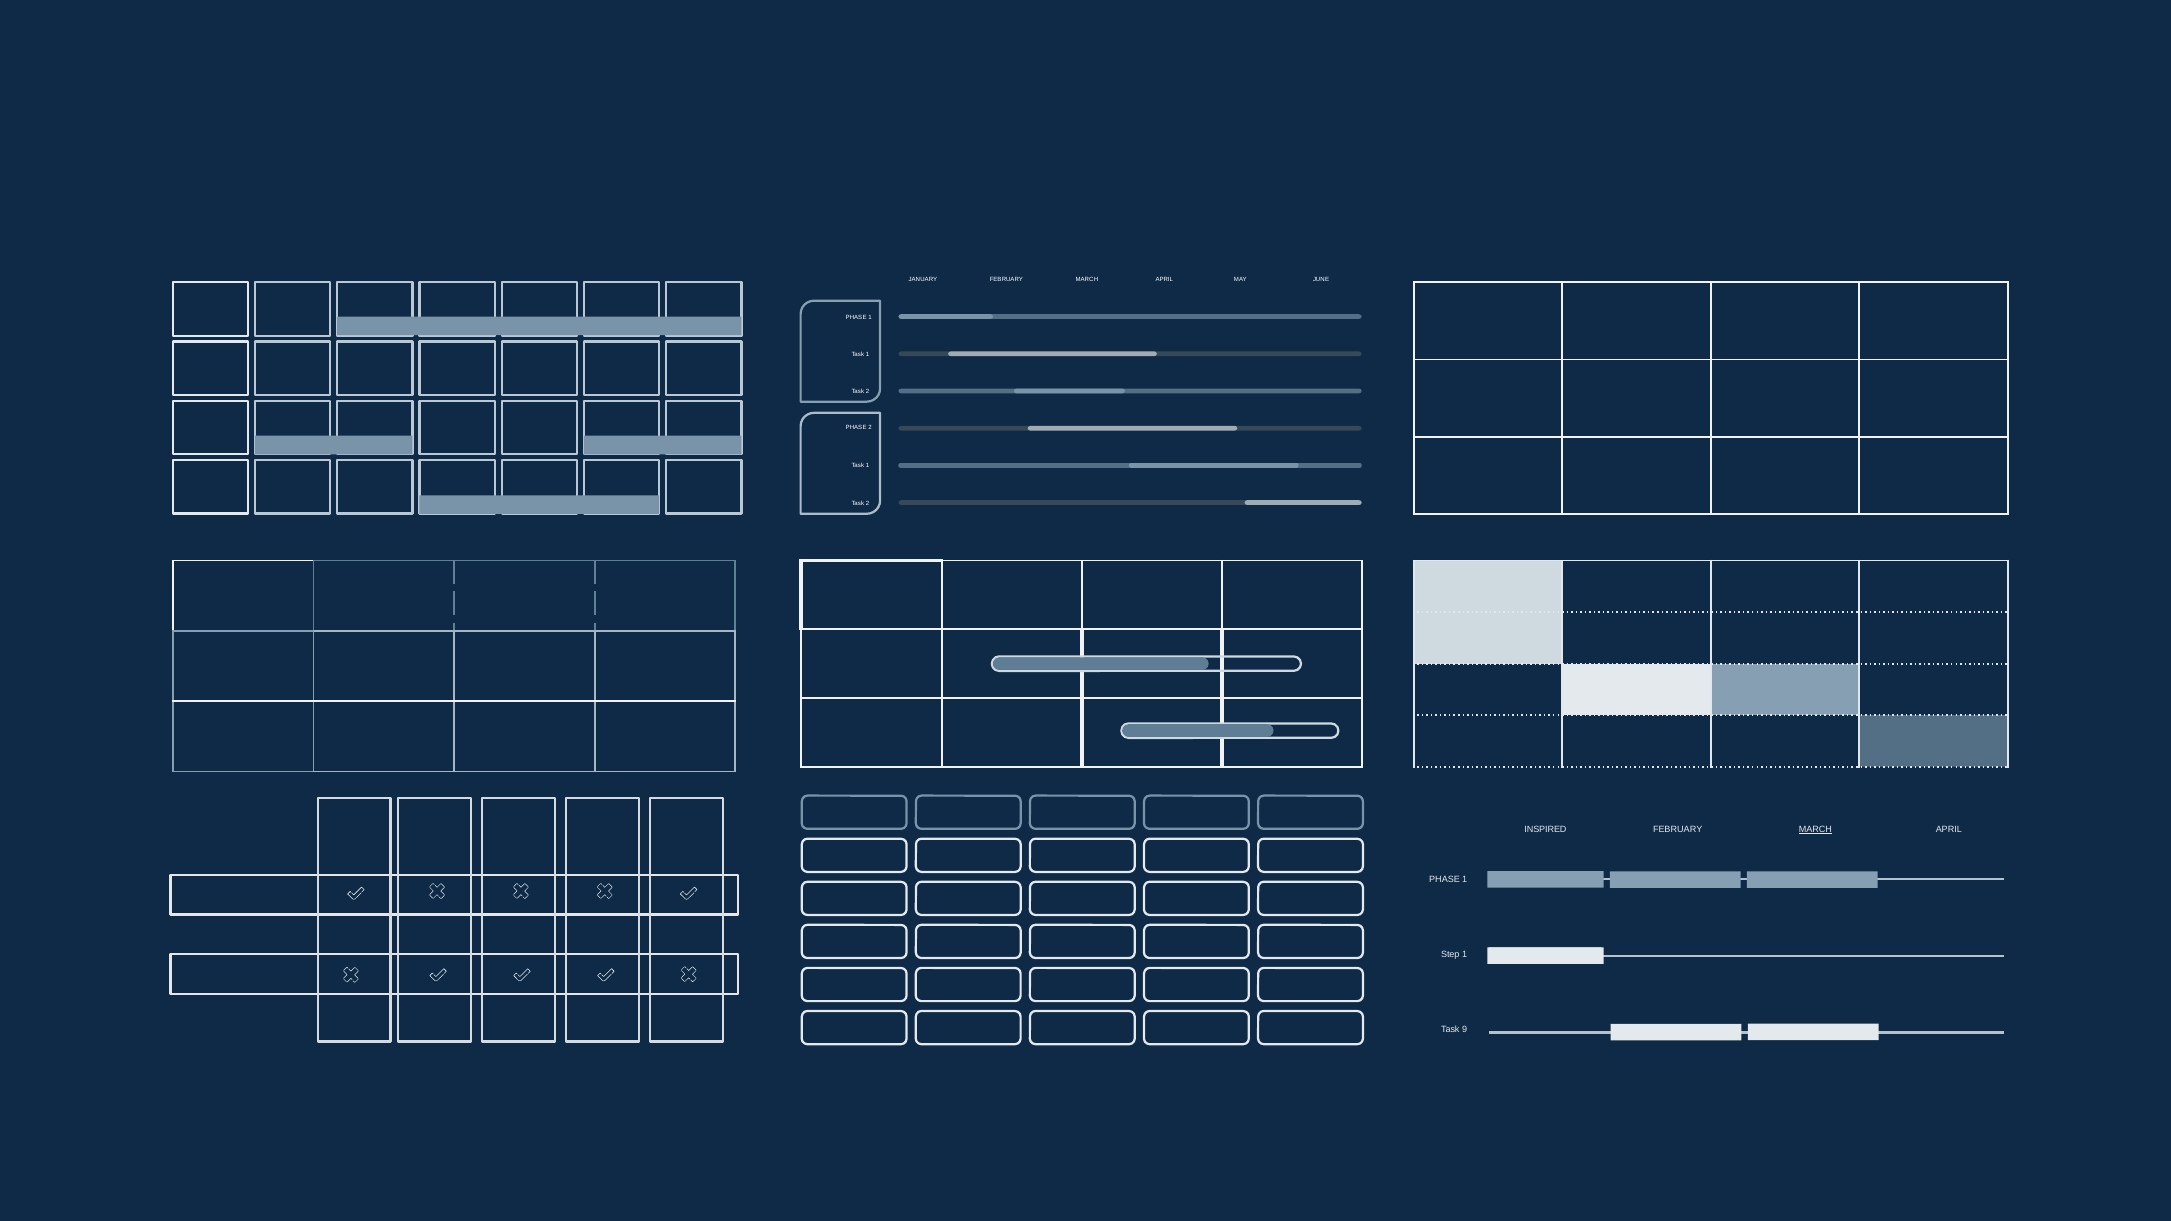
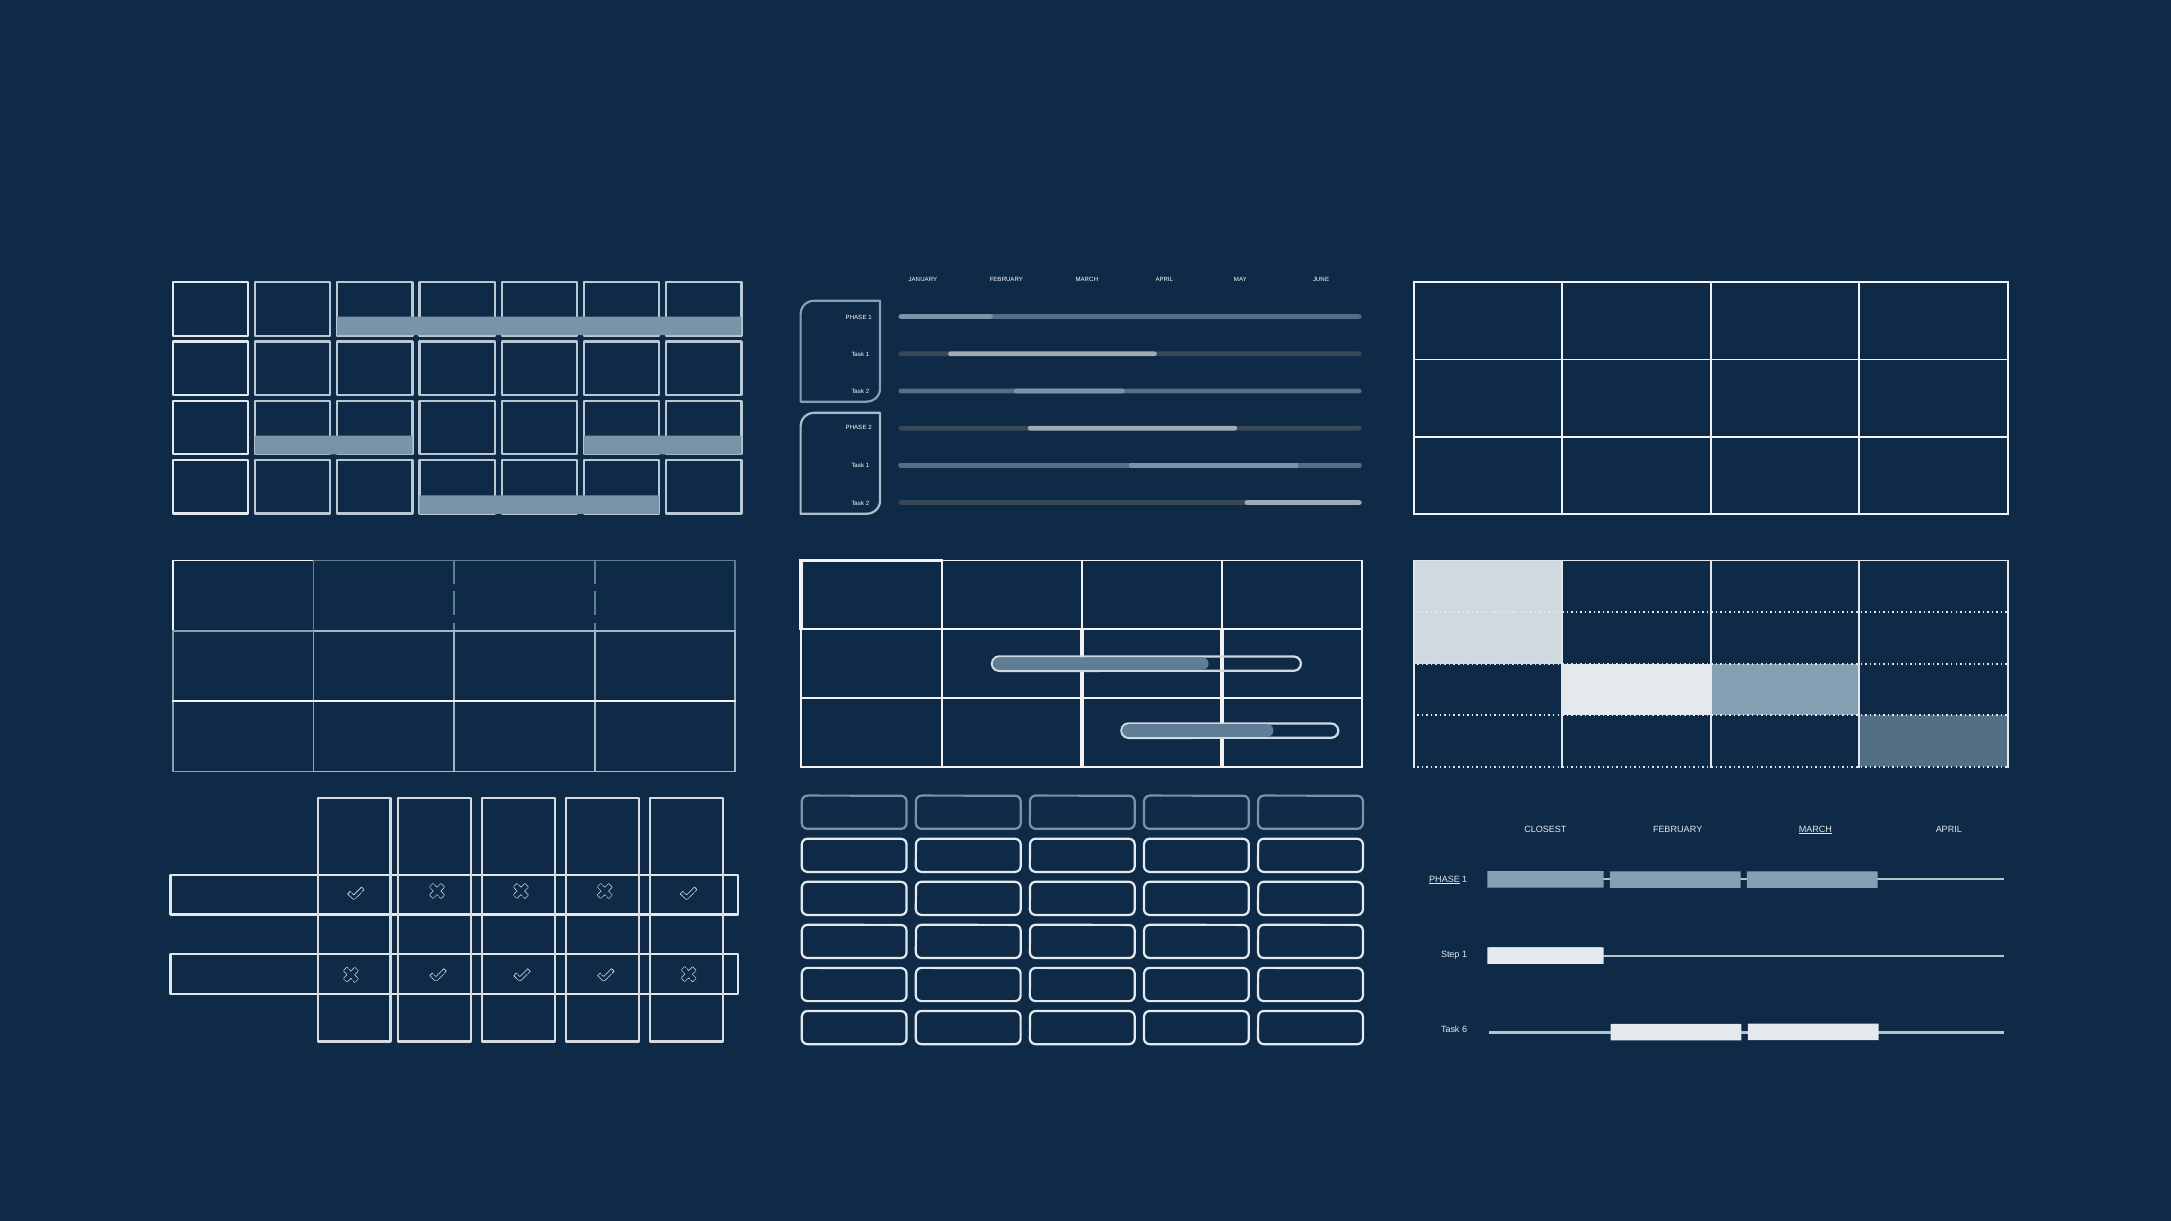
INSPIRED: INSPIRED -> CLOSEST
PHASE at (1445, 880) underline: none -> present
9: 9 -> 6
